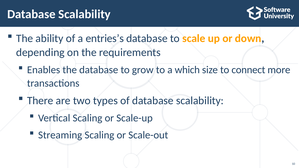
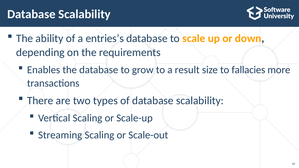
which: which -> result
connect: connect -> fallacies
